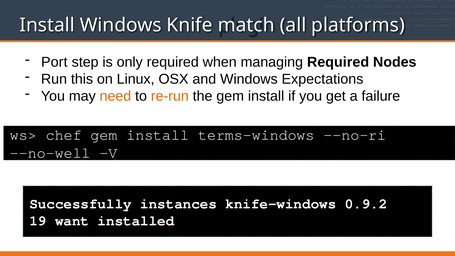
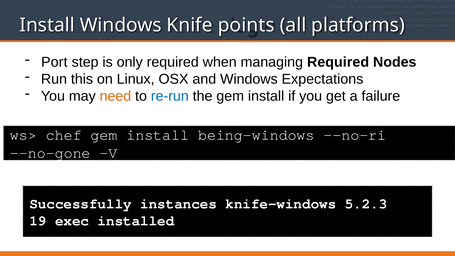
match: match -> points
re-run colour: orange -> blue
terms-windows: terms-windows -> being-windows
--no-well: --no-well -> --no-gone
0.9.2: 0.9.2 -> 5.2.3
want: want -> exec
